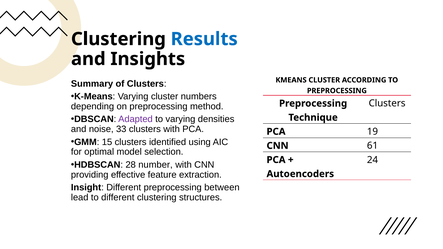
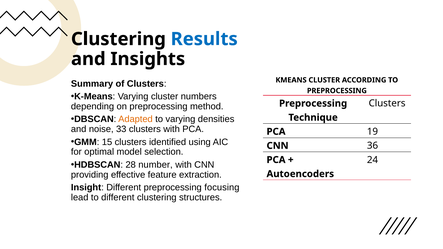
Adapted colour: purple -> orange
61: 61 -> 36
between: between -> focusing
